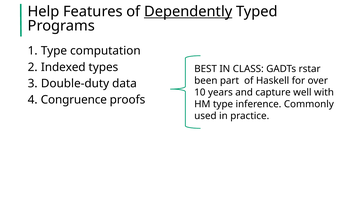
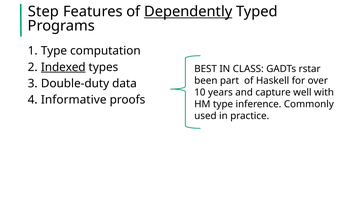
Help: Help -> Step
Indexed underline: none -> present
Congruence: Congruence -> Informative
